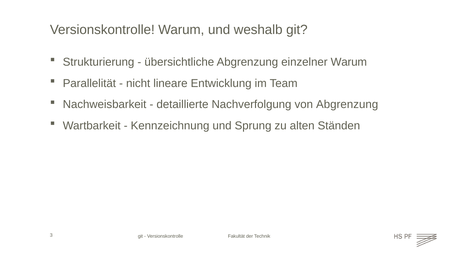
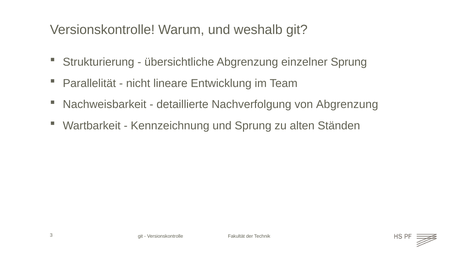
einzelner Warum: Warum -> Sprung
